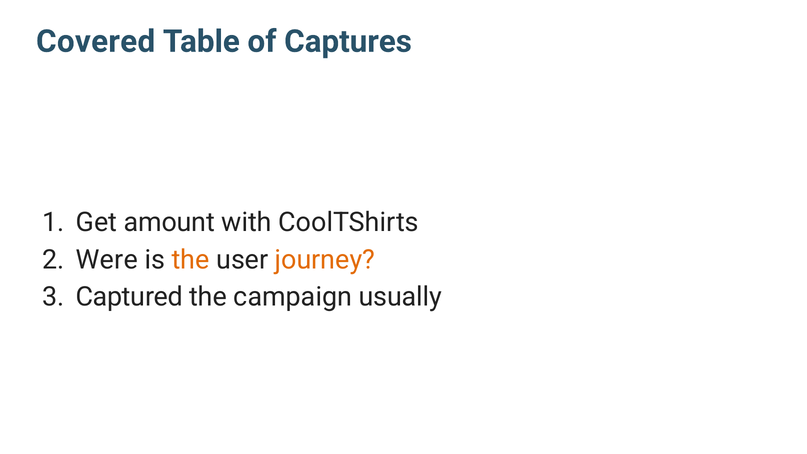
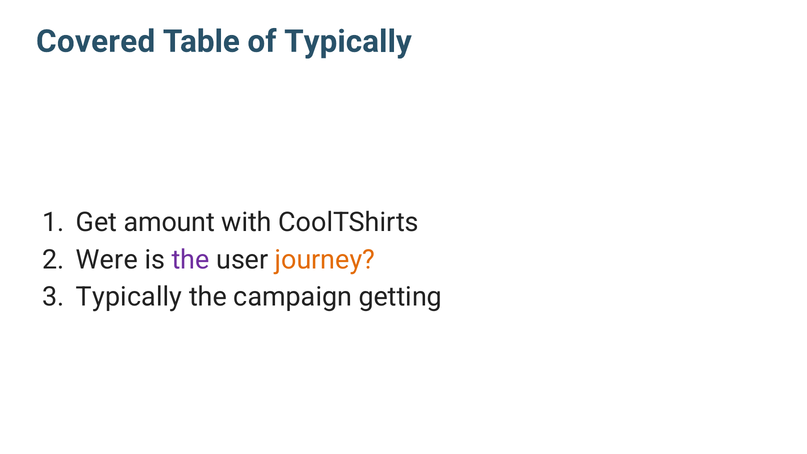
of Captures: Captures -> Typically
the at (191, 260) colour: orange -> purple
Captured at (129, 297): Captured -> Typically
usually: usually -> getting
